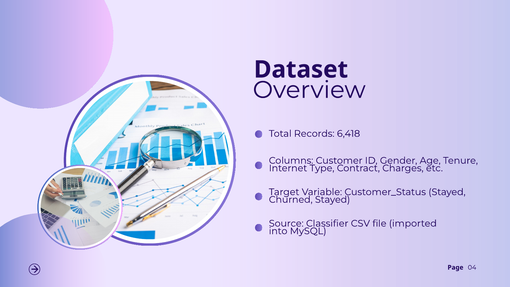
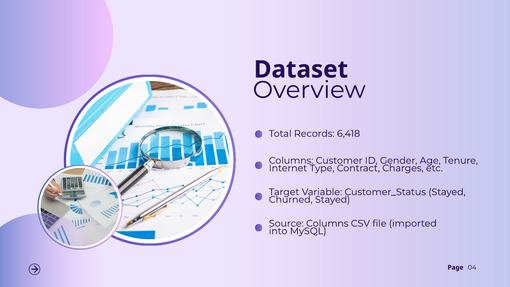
Source Classifier: Classifier -> Columns
